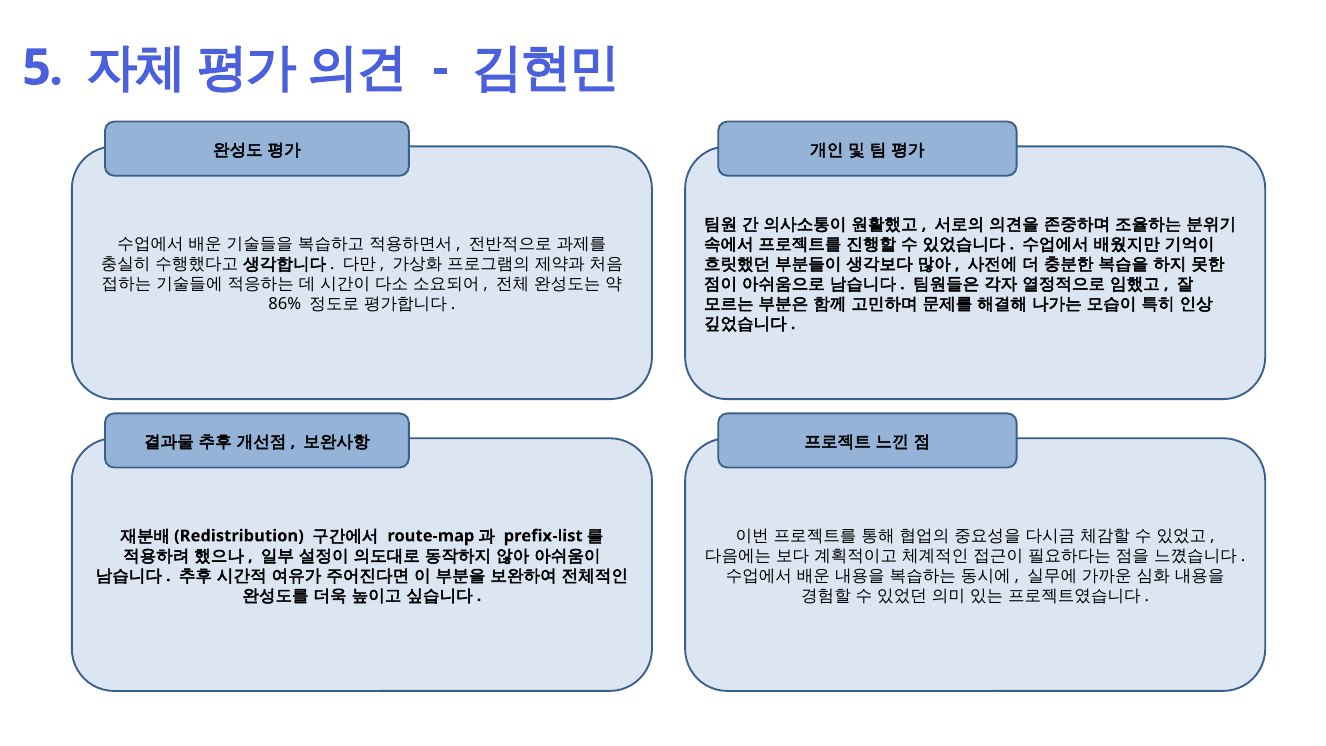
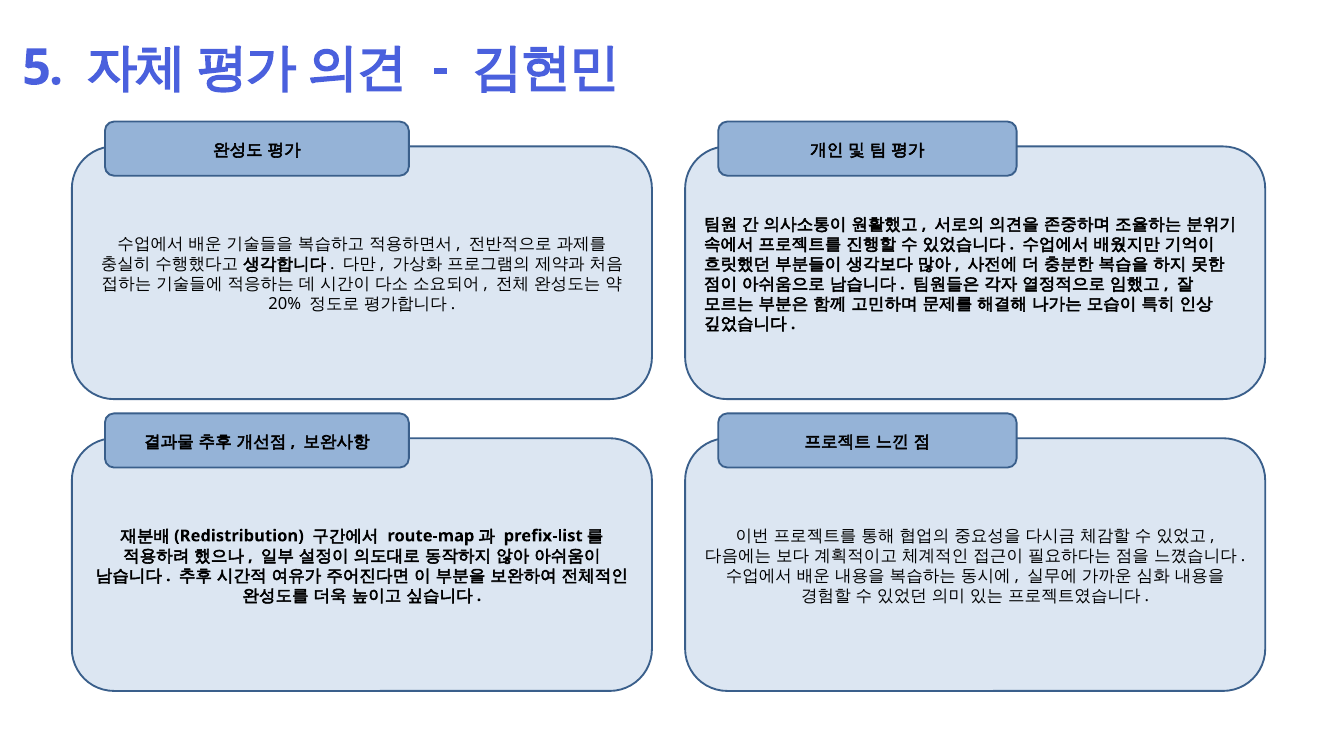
86%: 86% -> 20%
